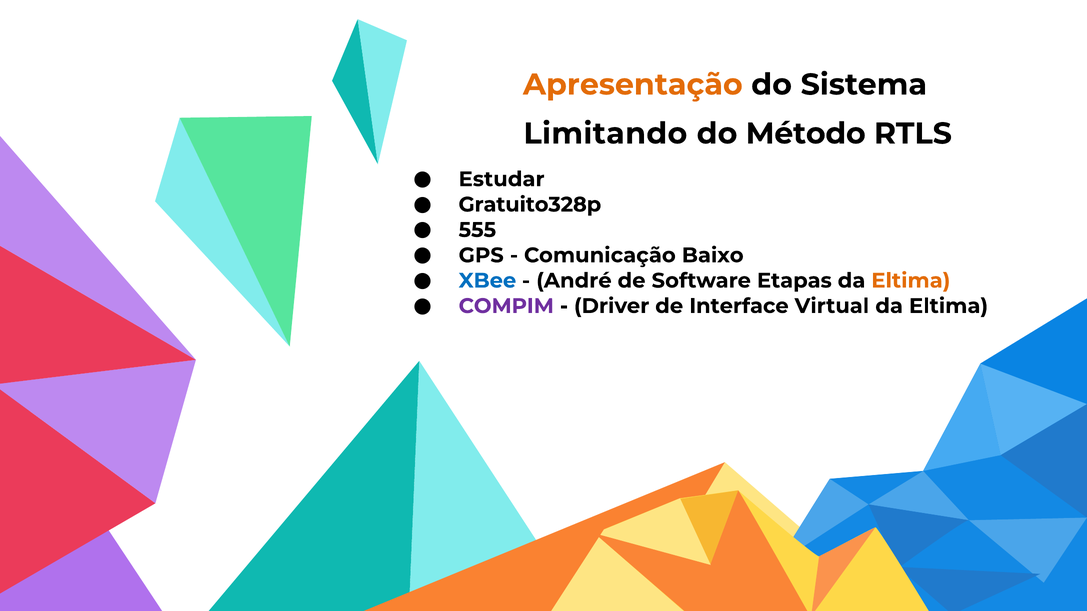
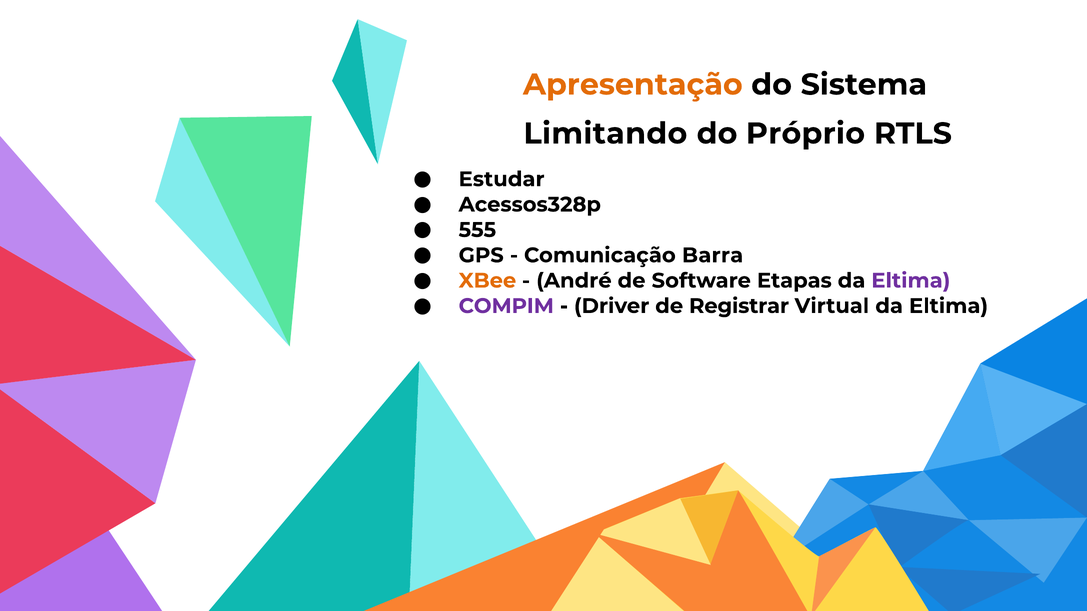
Método: Método -> Próprio
Gratuito328p: Gratuito328p -> Acessos328p
Baixo: Baixo -> Barra
XBee colour: blue -> orange
Eltima at (911, 281) colour: orange -> purple
Interface: Interface -> Registrar
